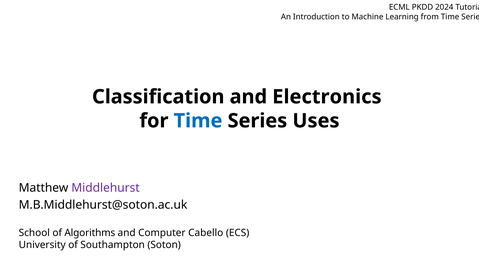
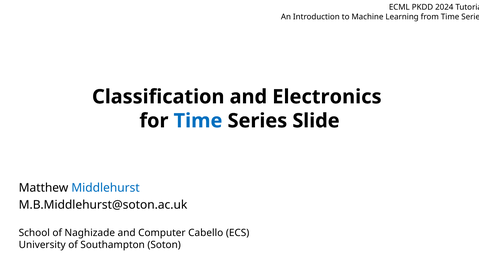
Uses: Uses -> Slide
Middlehurst colour: purple -> blue
Algorithms: Algorithms -> Naghizade
